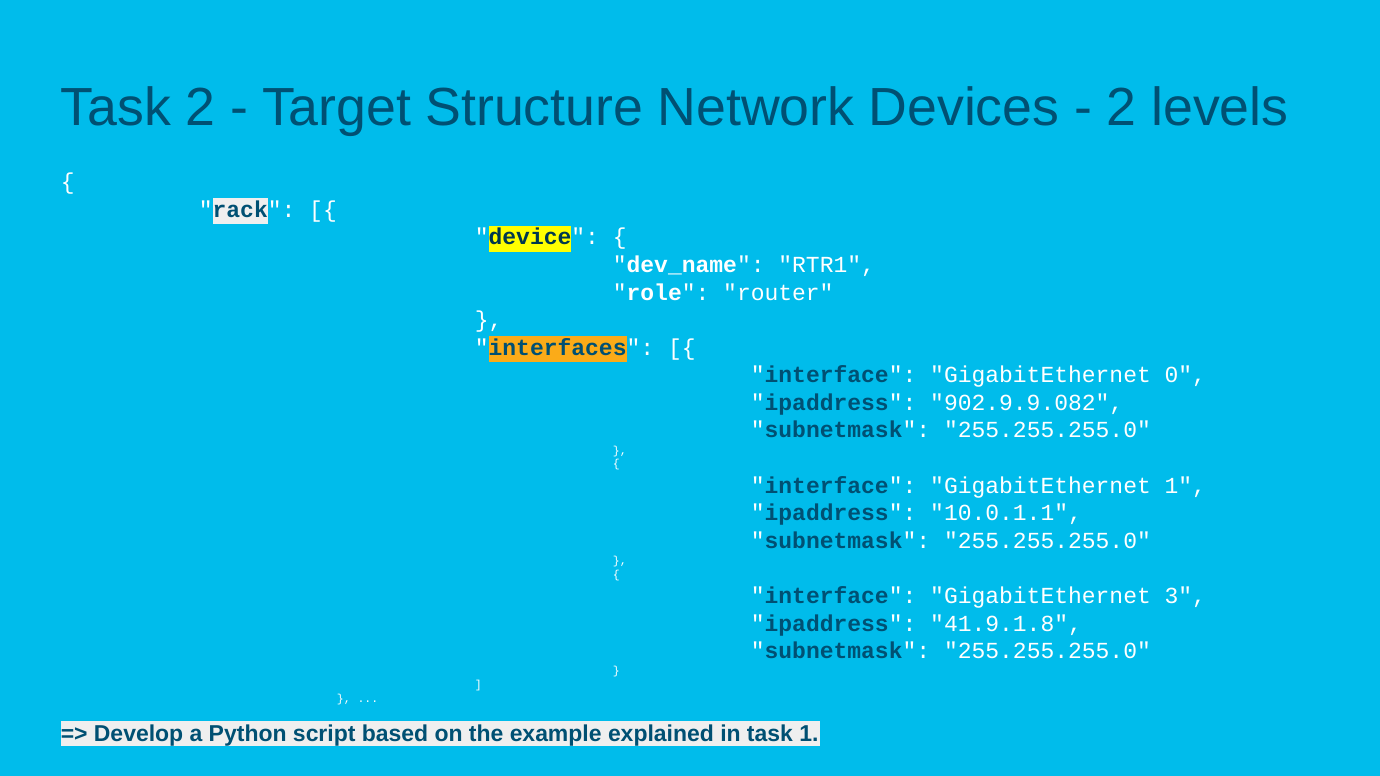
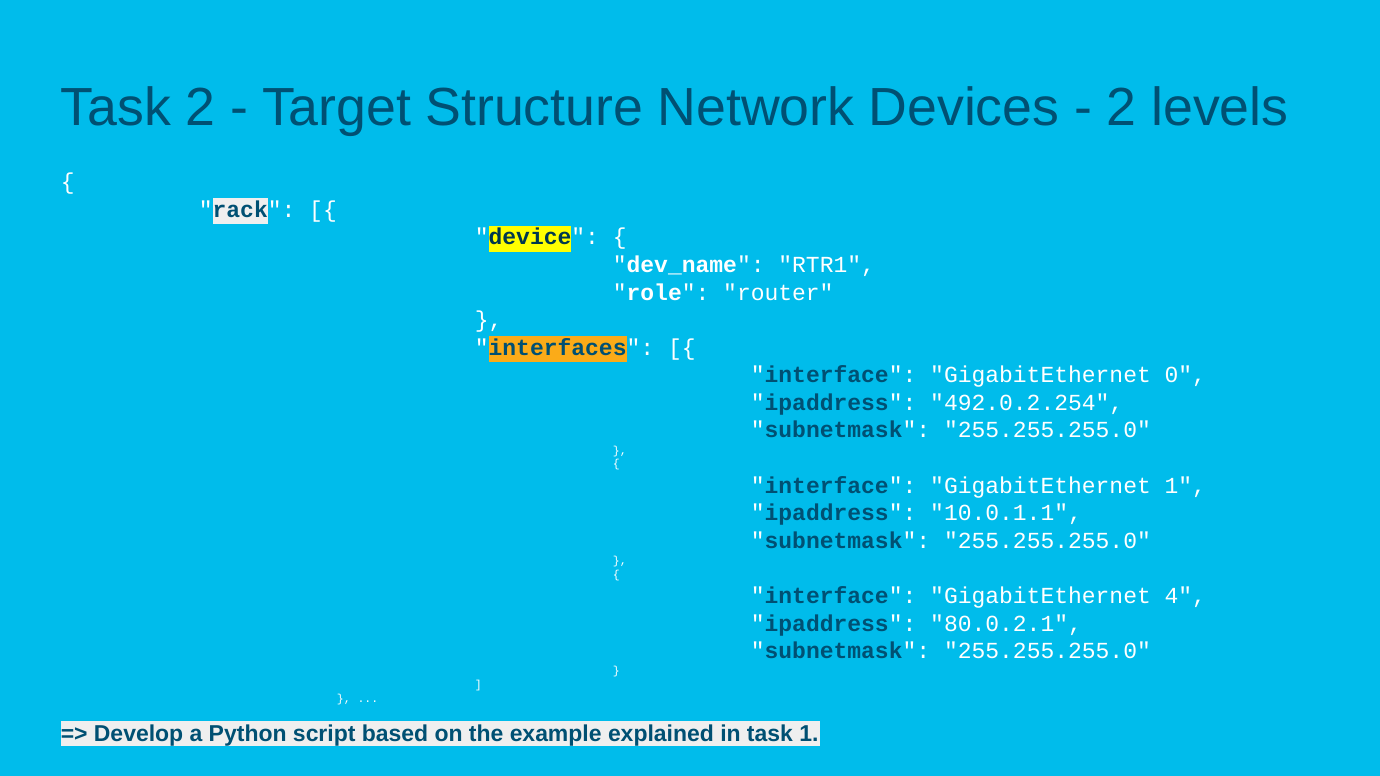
902.9.9.082: 902.9.9.082 -> 492.0.2.254
3: 3 -> 4
41.9.1.8: 41.9.1.8 -> 80.0.2.1
